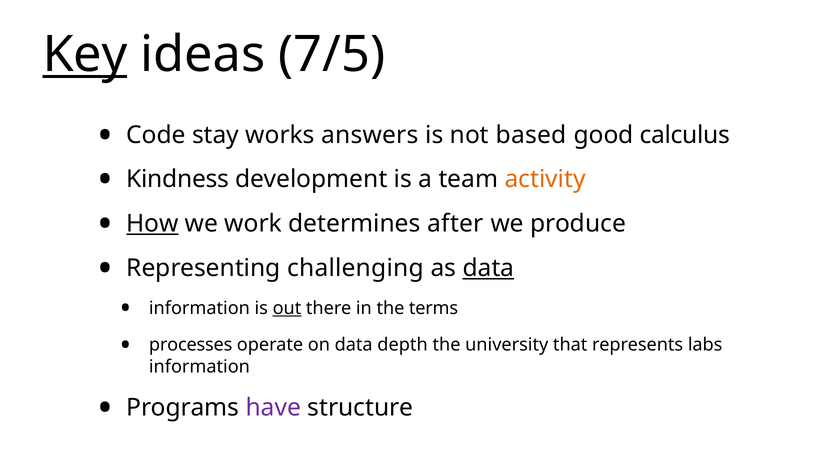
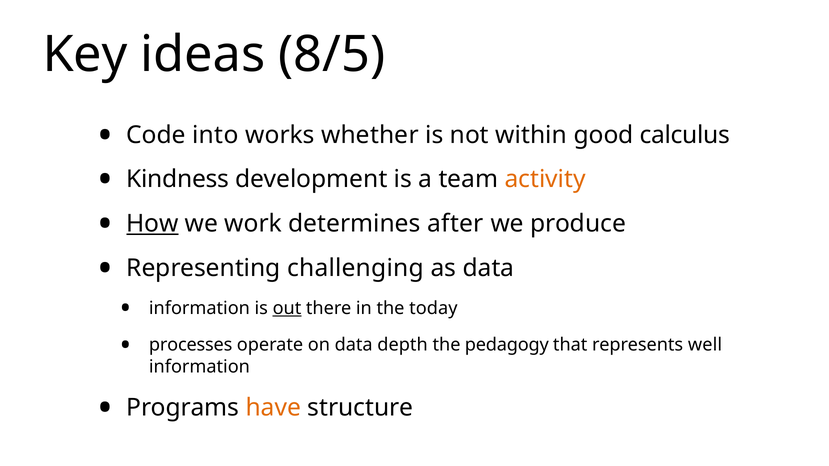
Key underline: present -> none
7/5: 7/5 -> 8/5
stay: stay -> into
answers: answers -> whether
based: based -> within
data at (488, 268) underline: present -> none
terms: terms -> today
university: university -> pedagogy
labs: labs -> well
have colour: purple -> orange
